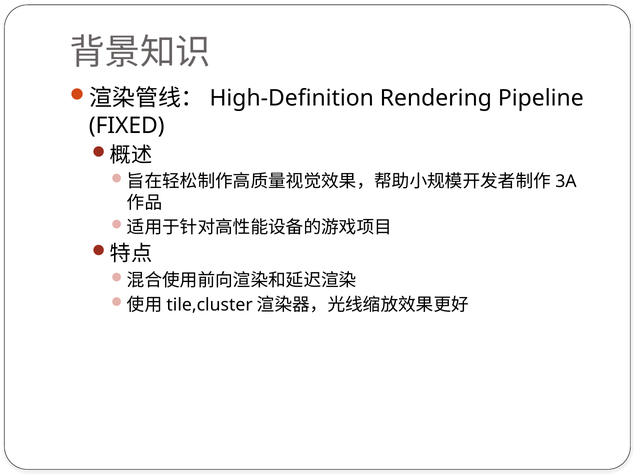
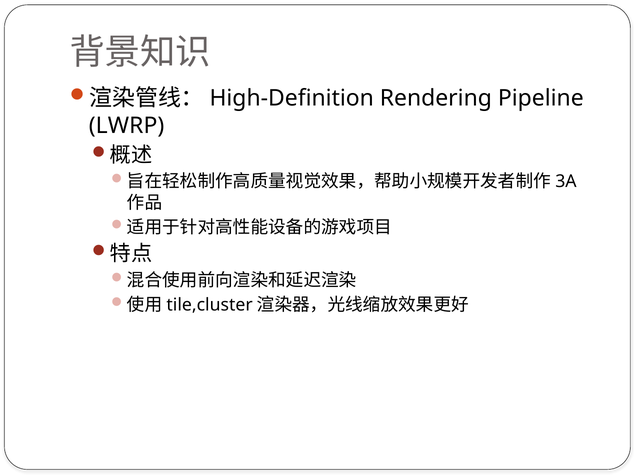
FIXED: FIXED -> LWRP
